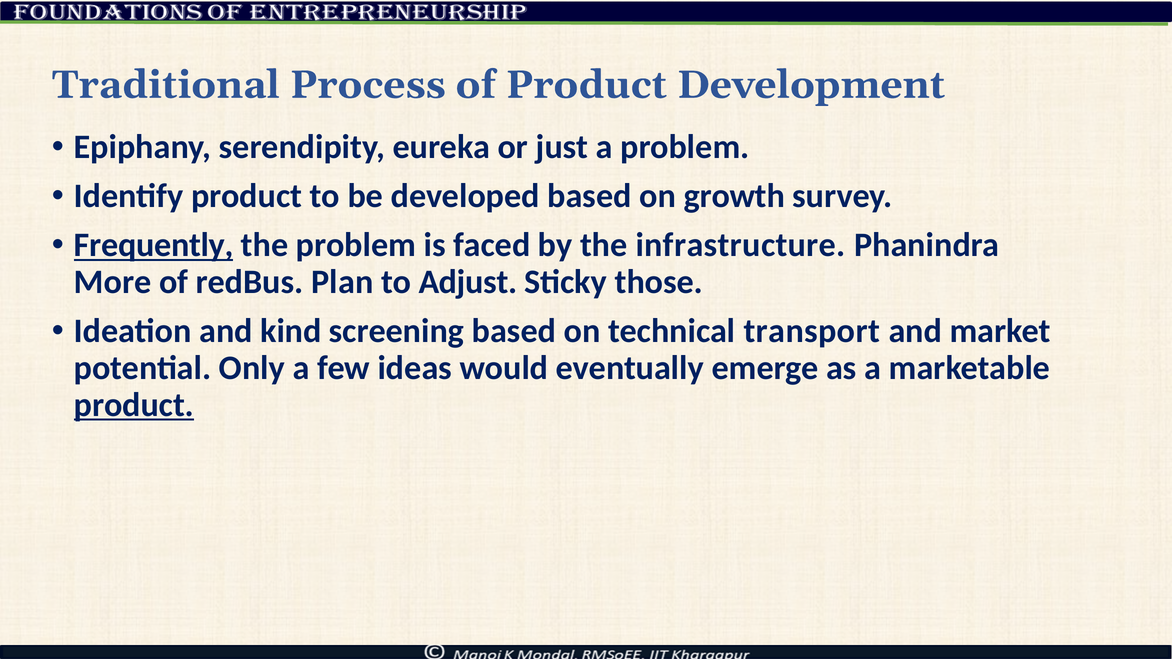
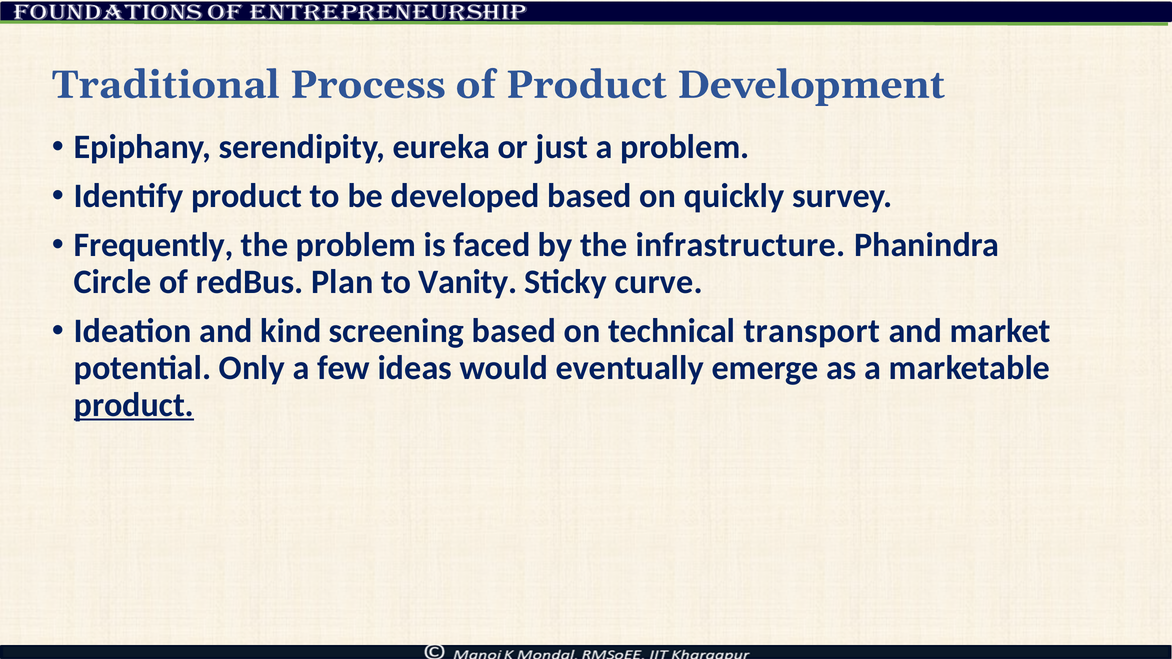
growth: growth -> quickly
Frequently underline: present -> none
More: More -> Circle
Adjust: Adjust -> Vanity
those: those -> curve
